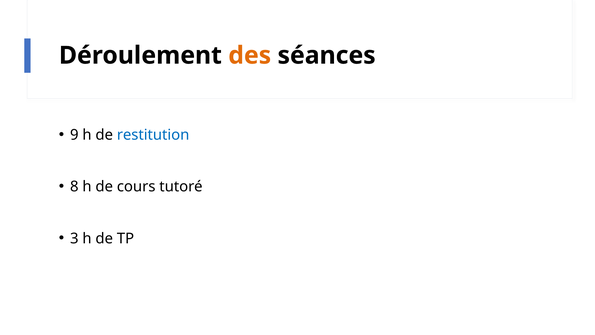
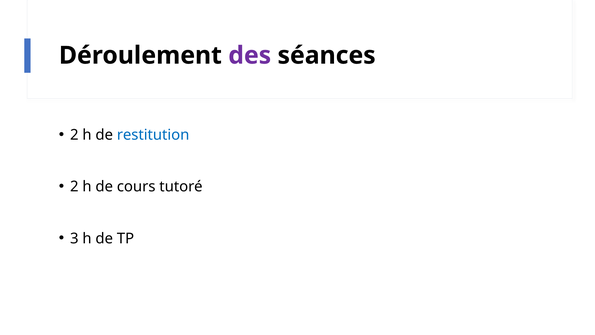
des colour: orange -> purple
9 at (74, 135): 9 -> 2
8 at (74, 187): 8 -> 2
